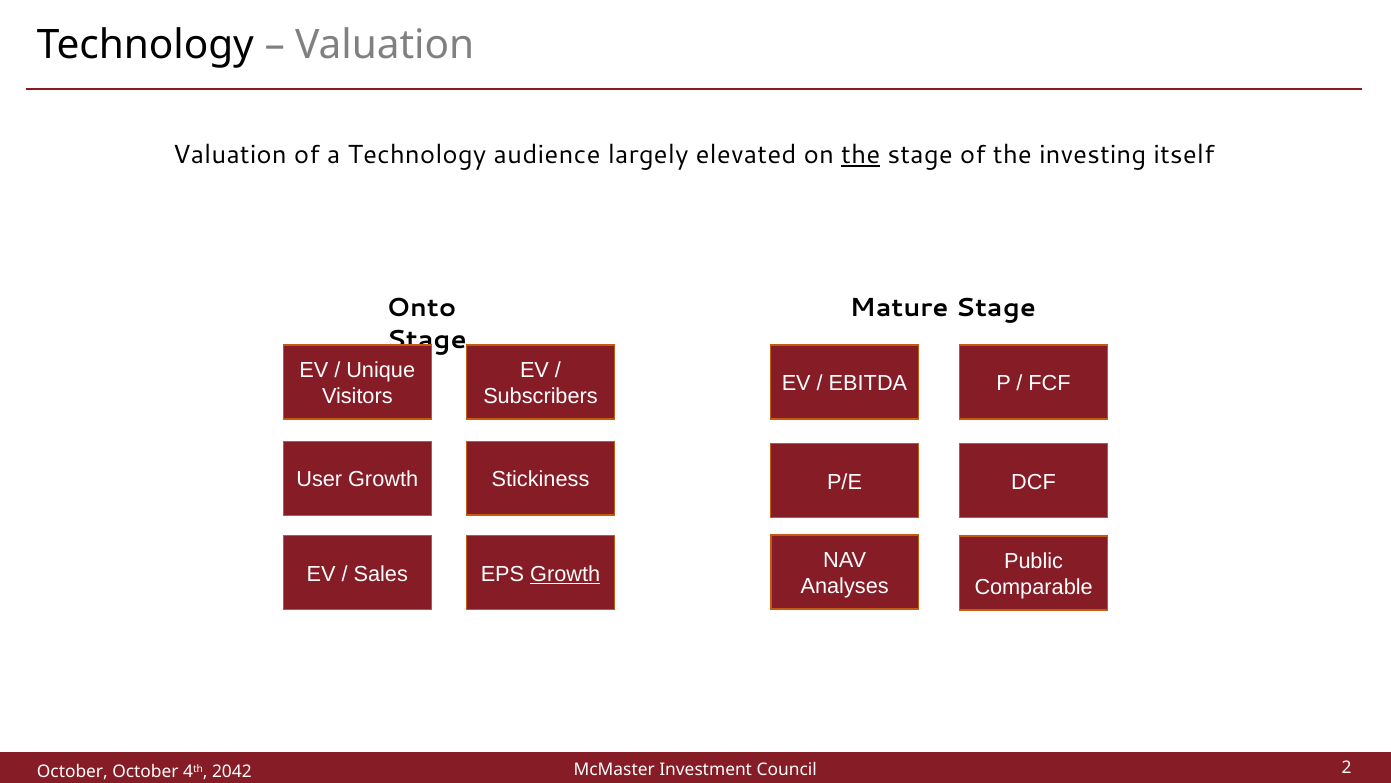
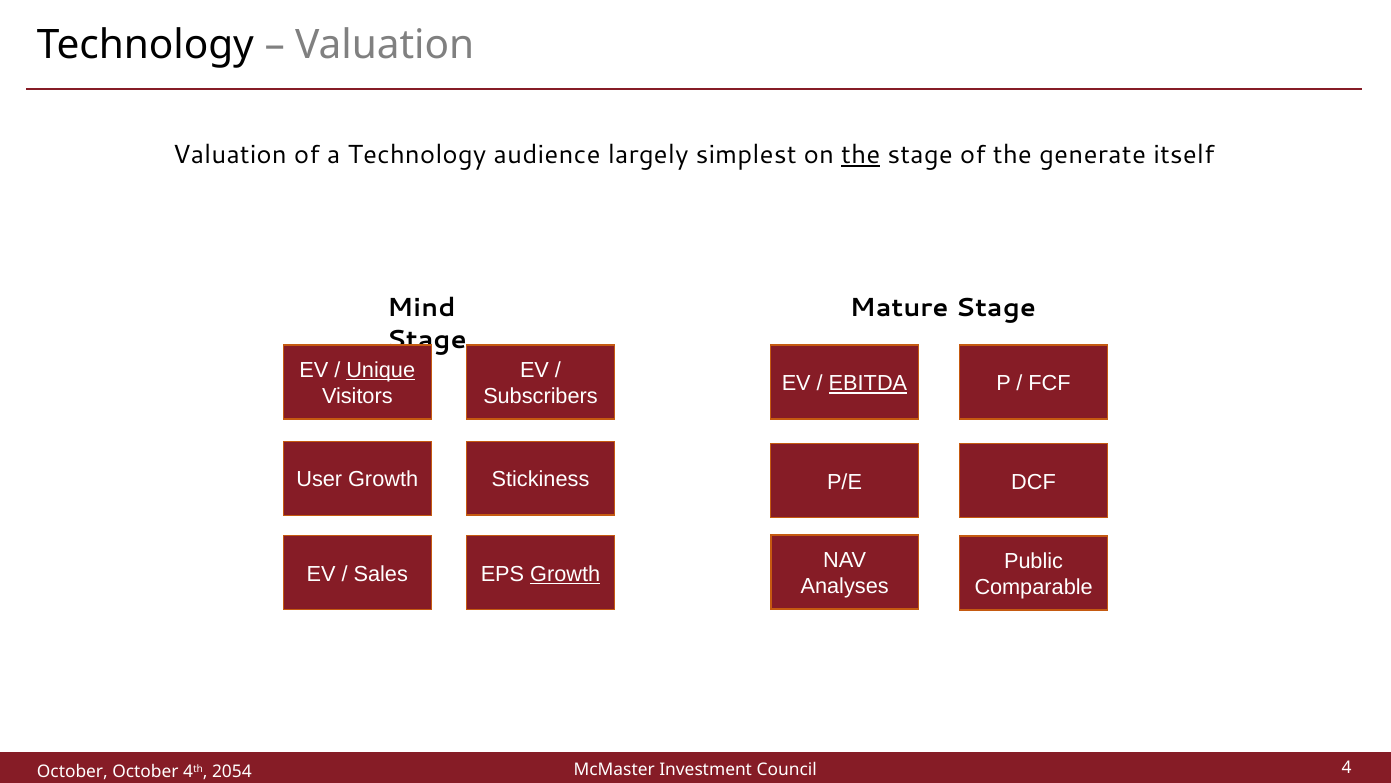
elevated: elevated -> simplest
investing: investing -> generate
Onto: Onto -> Mind
Unique underline: none -> present
EBITDA underline: none -> present
2: 2 -> 4
2042: 2042 -> 2054
